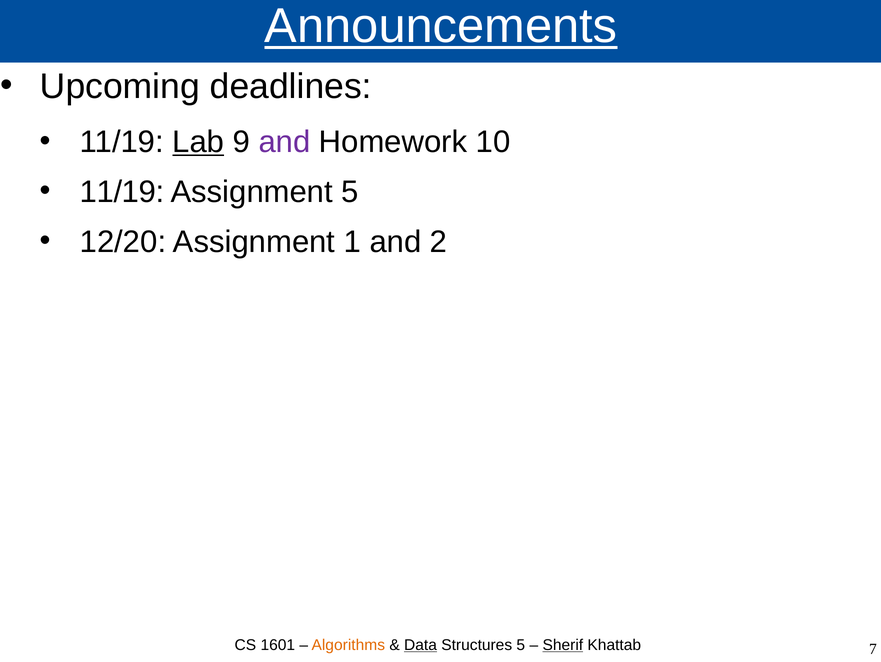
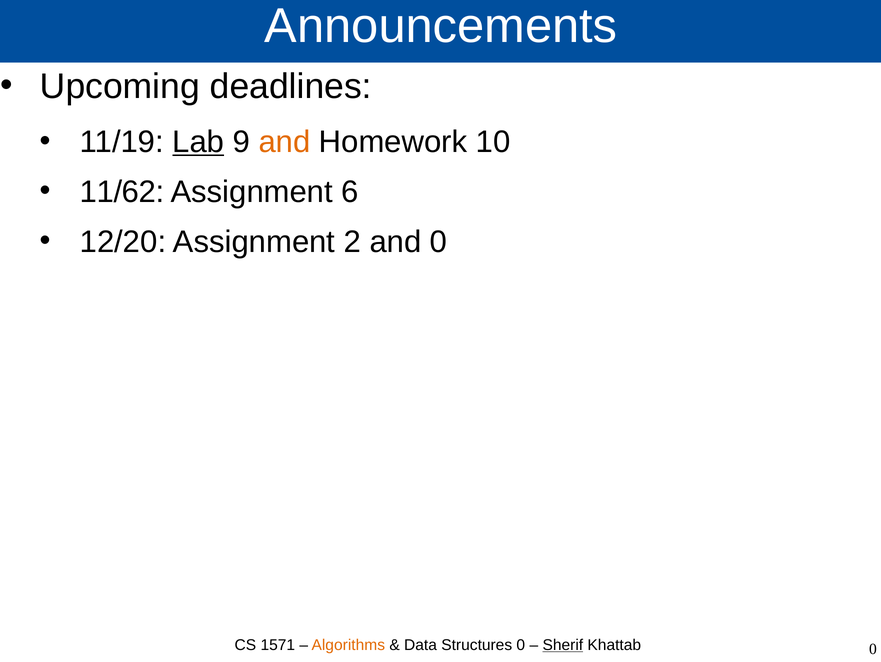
Announcements underline: present -> none
and at (285, 142) colour: purple -> orange
11/19 at (122, 192): 11/19 -> 11/62
Assignment 5: 5 -> 6
1: 1 -> 2
and 2: 2 -> 0
1601: 1601 -> 1571
Data underline: present -> none
Structures 5: 5 -> 0
Khattab 7: 7 -> 0
